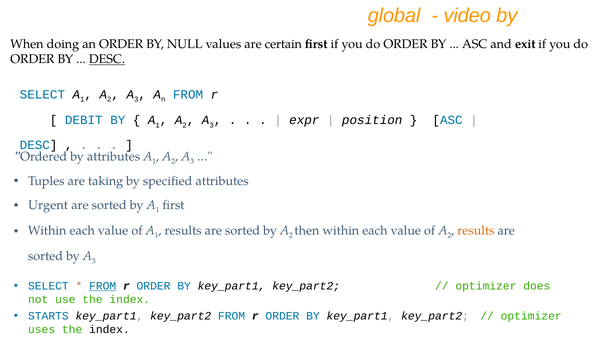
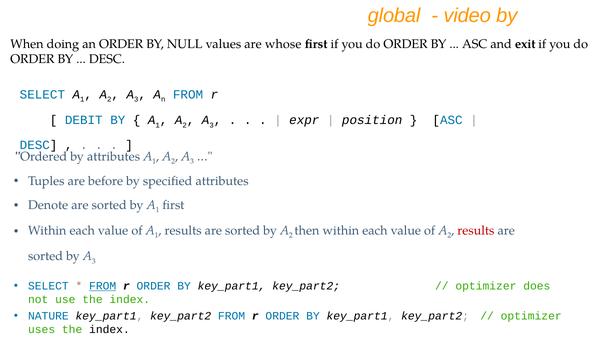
certain: certain -> whose
DESC at (107, 59) underline: present -> none
taking: taking -> before
Urgent: Urgent -> Denote
results at (476, 231) colour: orange -> red
STARTS: STARTS -> NATURE
